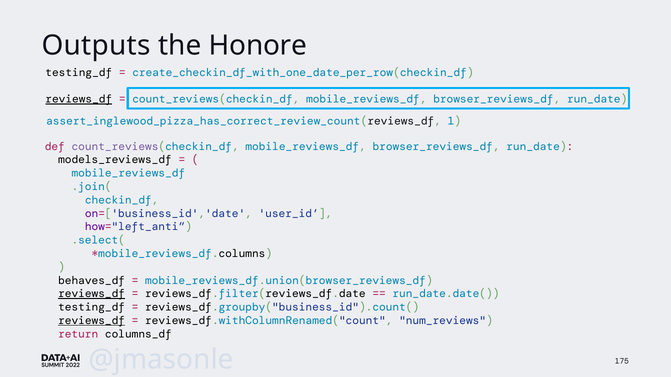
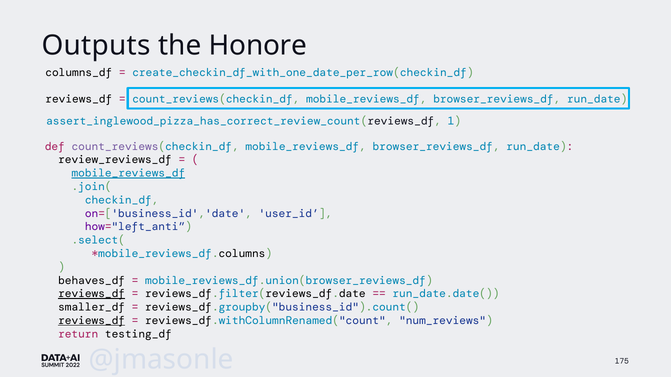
testing_df at (79, 72): testing_df -> columns_df
reviews_df at (79, 99) underline: present -> none
models_reviews_df: models_reviews_df -> review_reviews_df
mobile_reviews_df at (128, 173) underline: none -> present
testing_df at (92, 308): testing_df -> smaller_df
columns_df: columns_df -> testing_df
